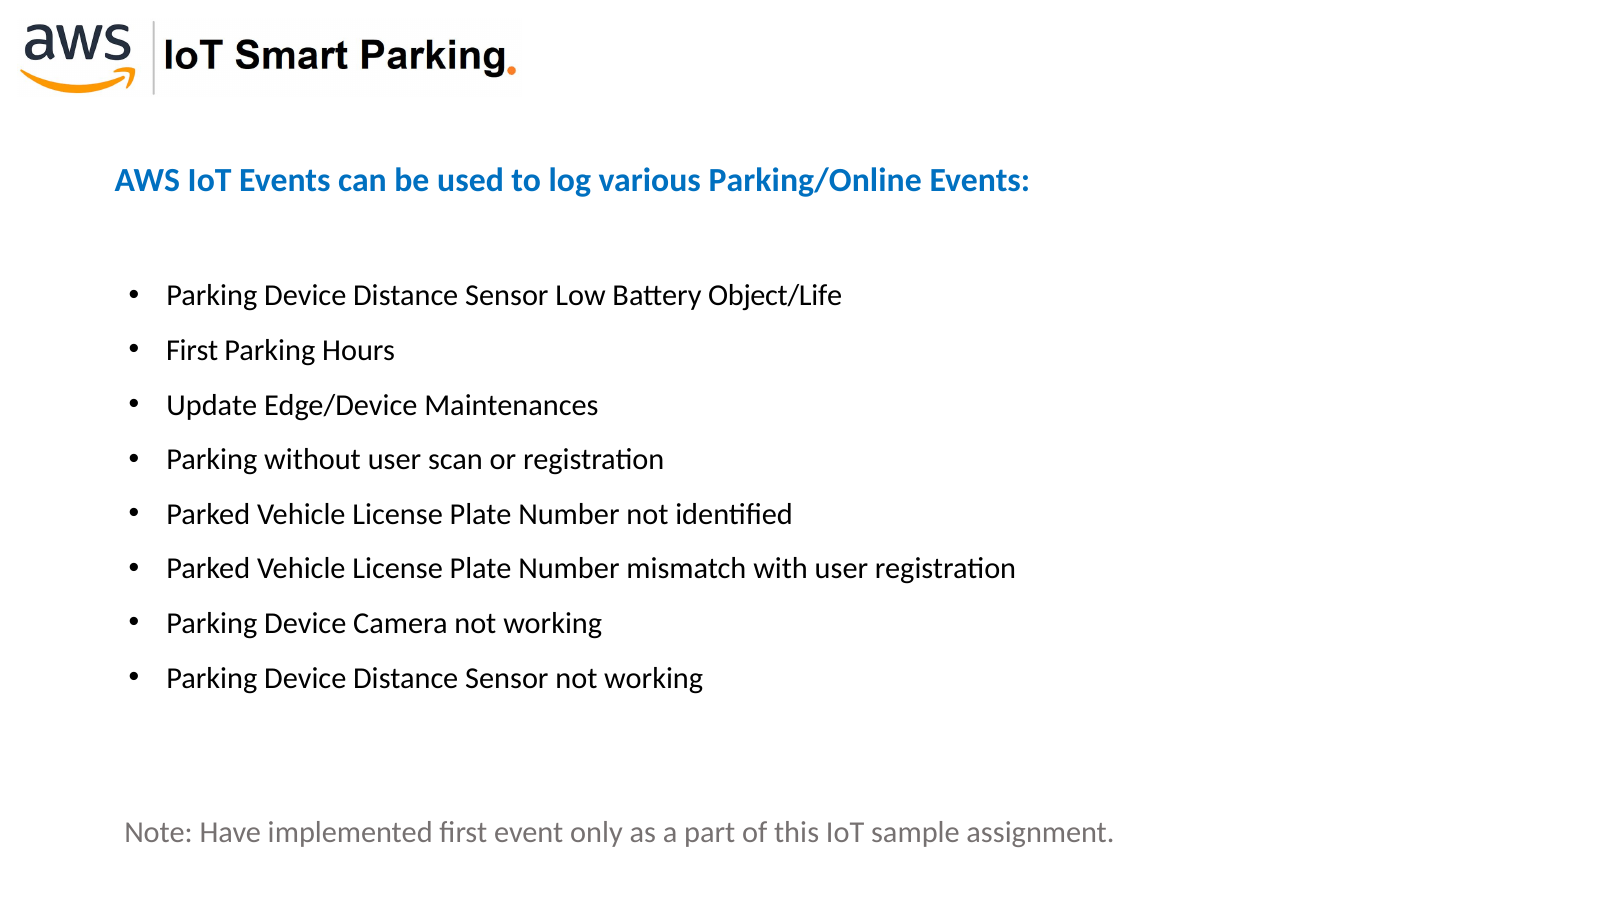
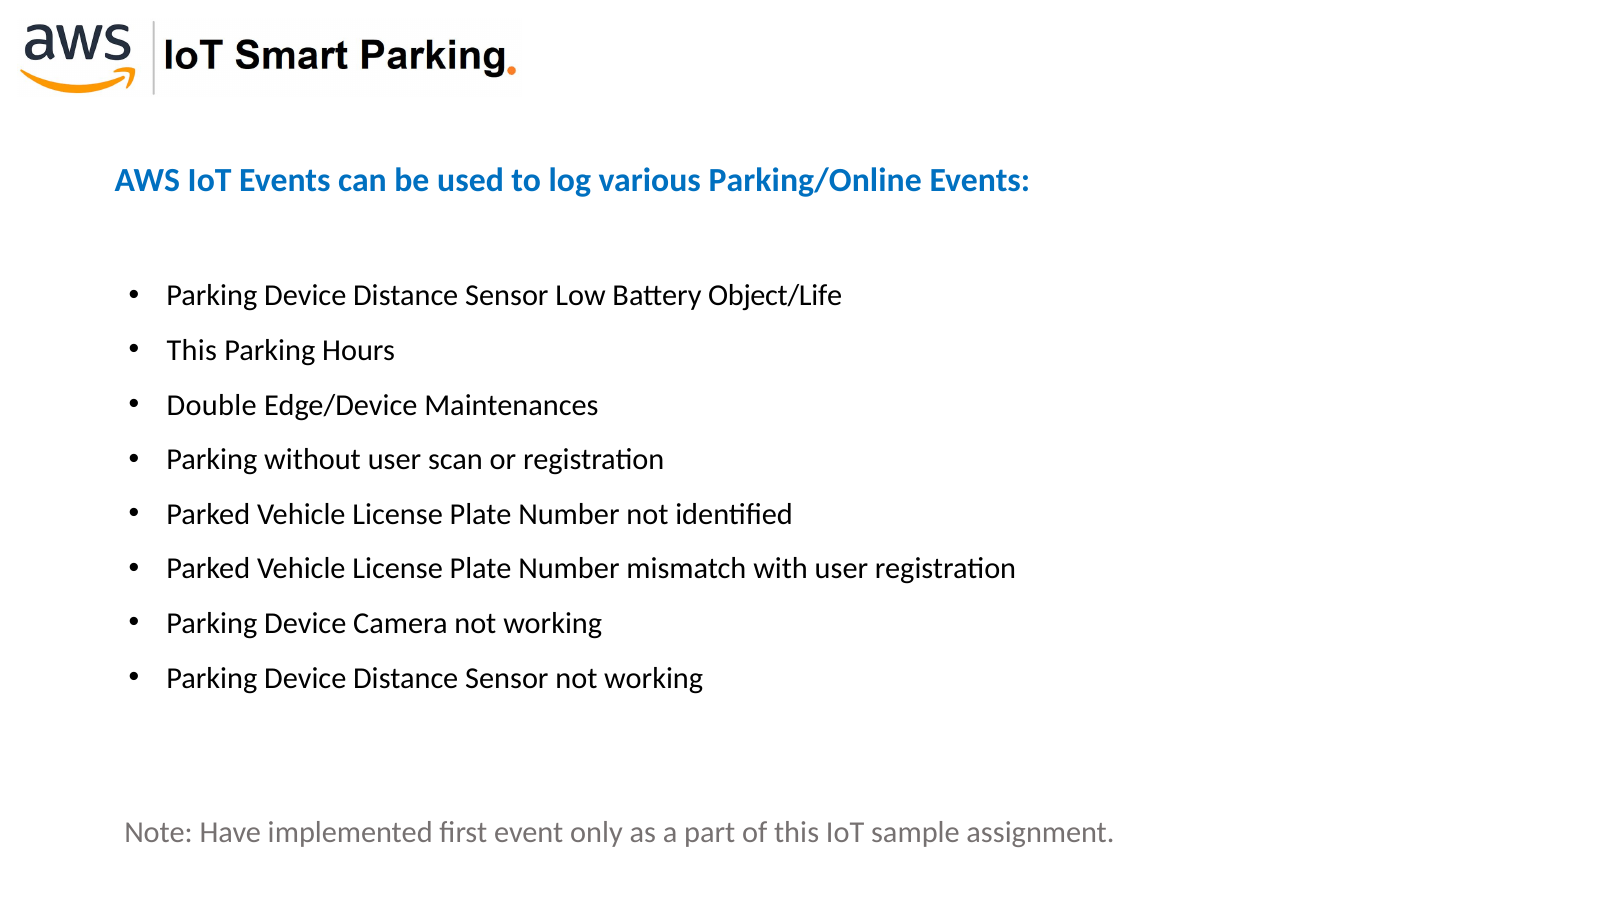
First at (192, 351): First -> This
Update: Update -> Double
